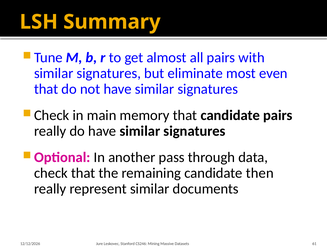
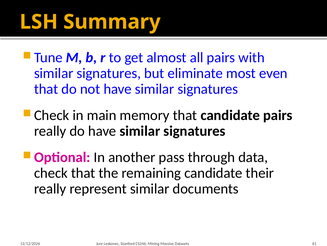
then: then -> their
